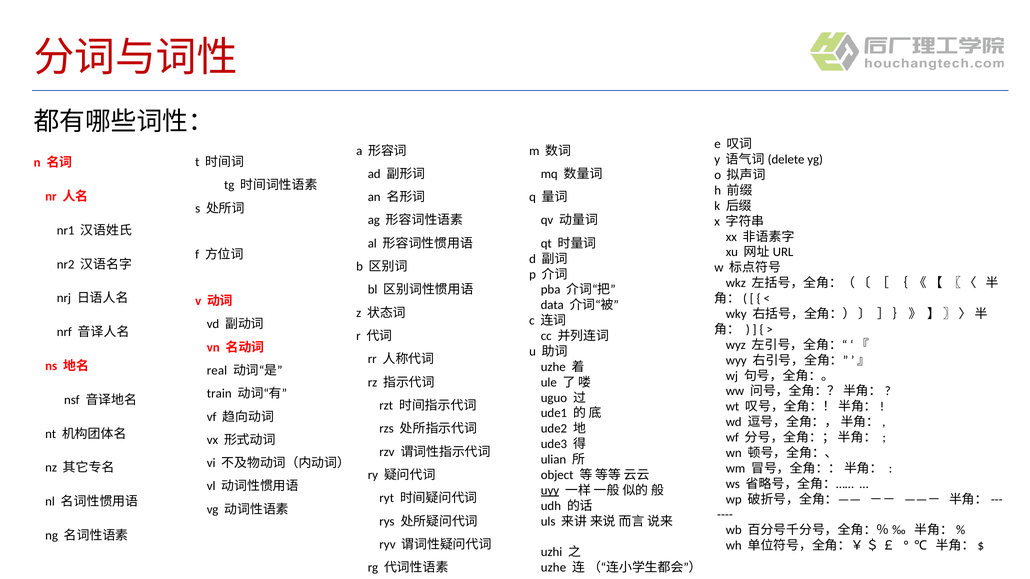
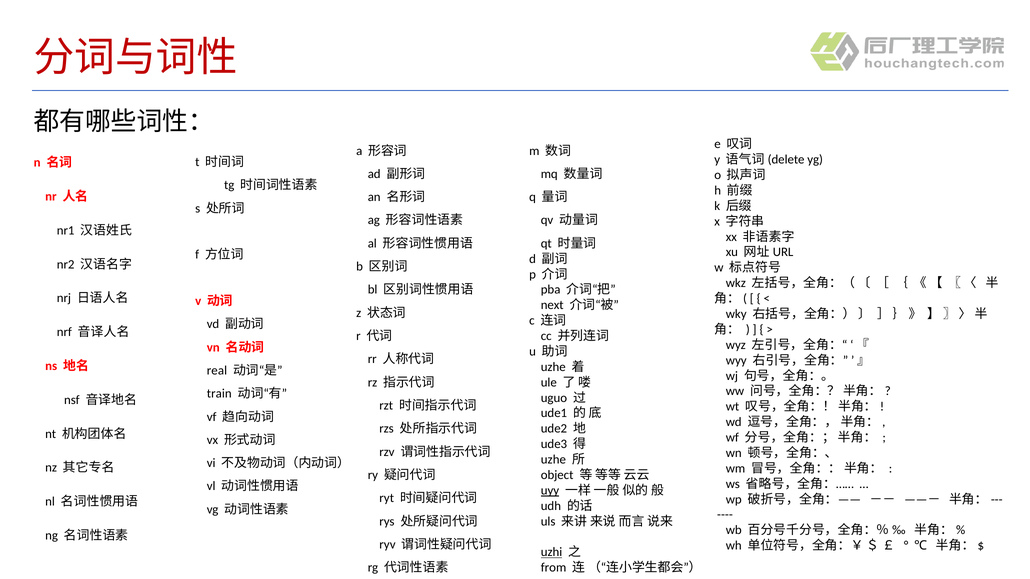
data: data -> next
ulian at (553, 460): ulian -> uzhe
uzhi underline: none -> present
uzhe at (553, 568): uzhe -> from
